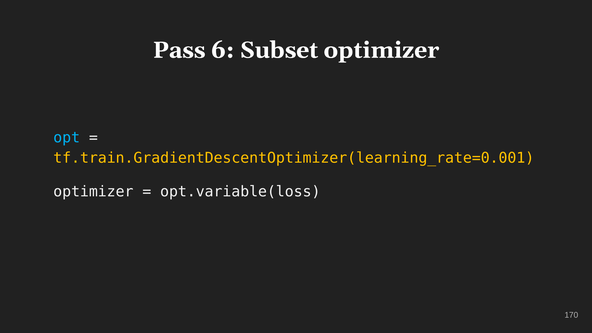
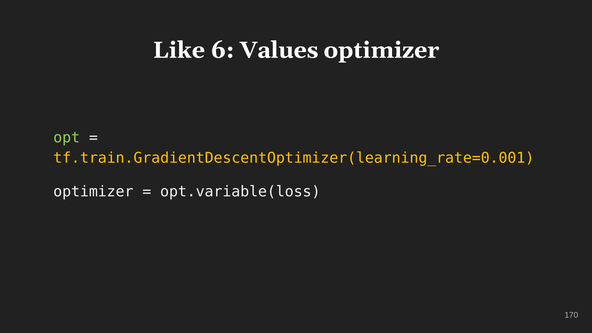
Pass: Pass -> Like
Subset: Subset -> Values
opt colour: light blue -> light green
